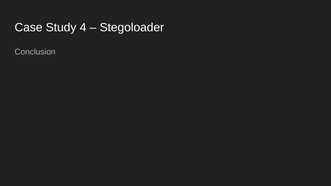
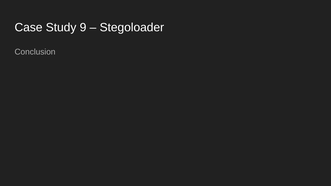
4: 4 -> 9
